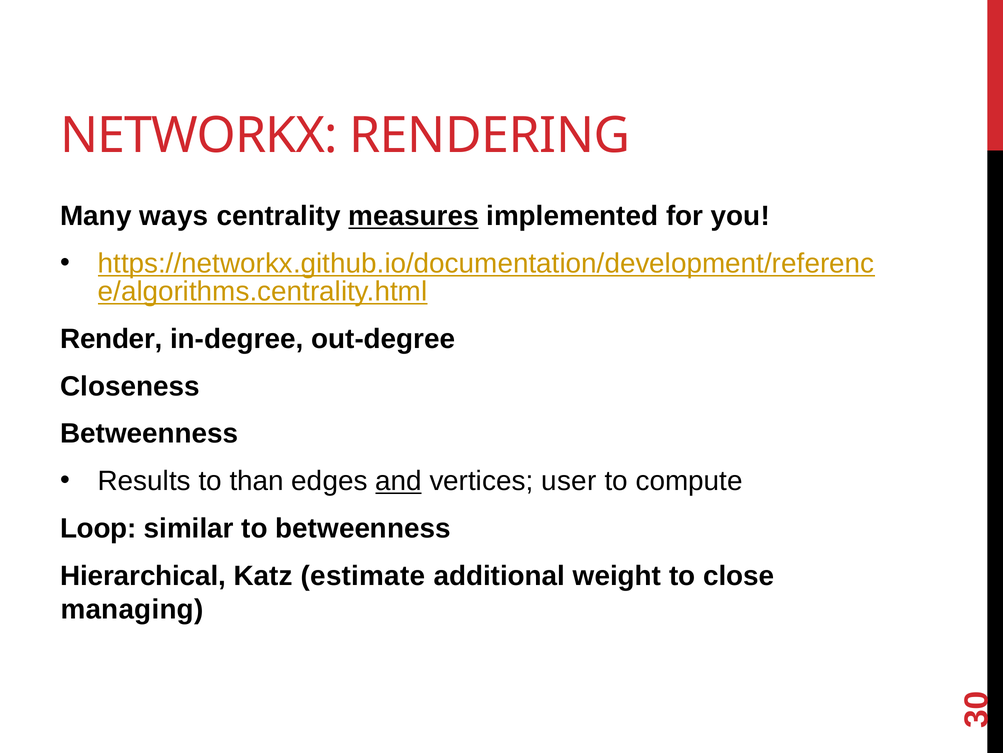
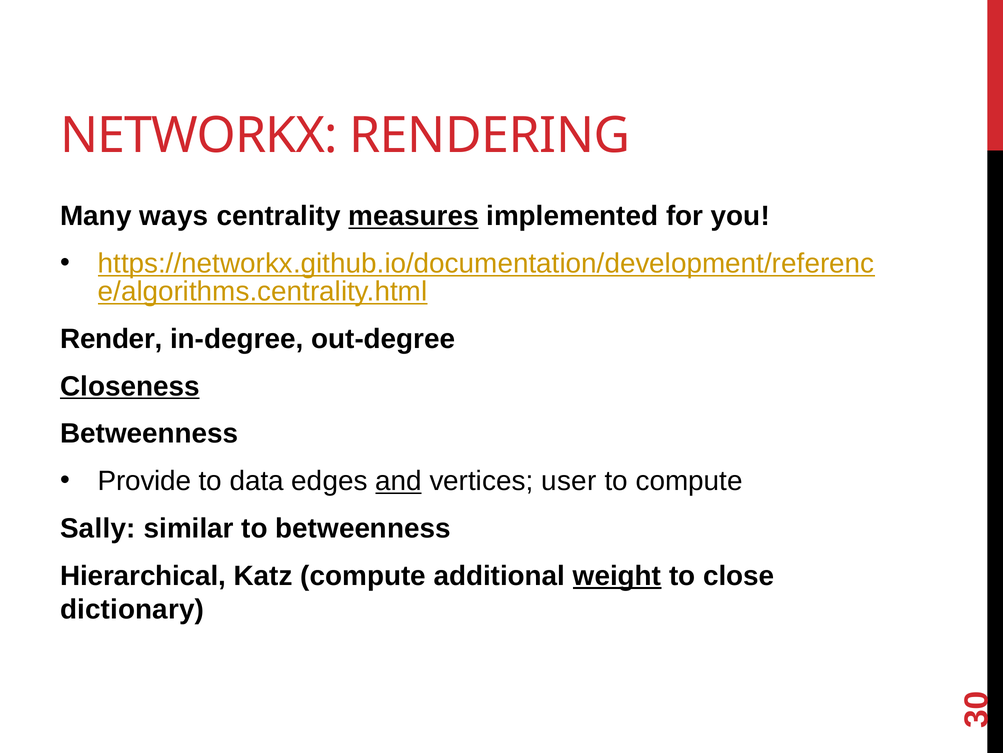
Closeness underline: none -> present
Results: Results -> Provide
than: than -> data
Loop: Loop -> Sally
Katz estimate: estimate -> compute
weight underline: none -> present
managing: managing -> dictionary
